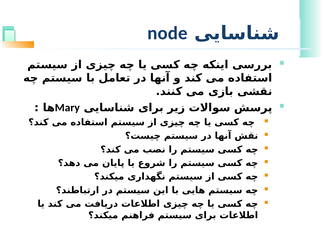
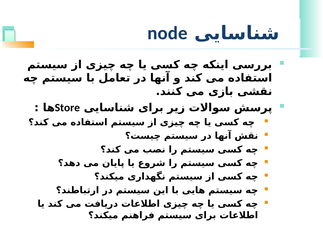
Mary: Mary -> Store
